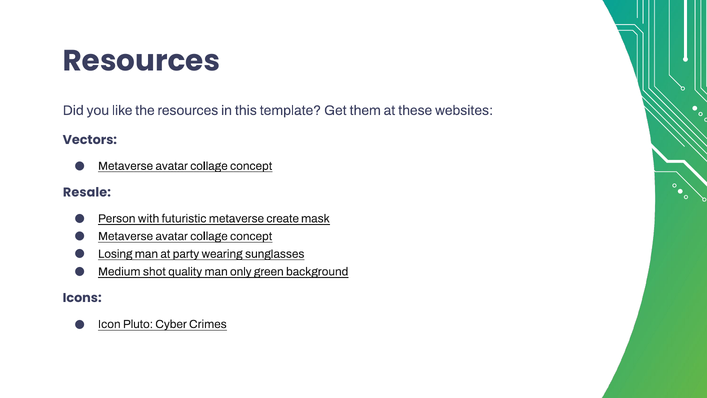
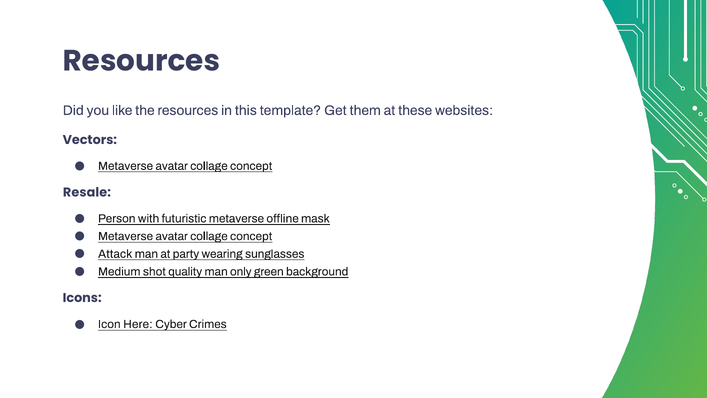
create: create -> offline
Losing: Losing -> Attack
Pluto: Pluto -> Here
